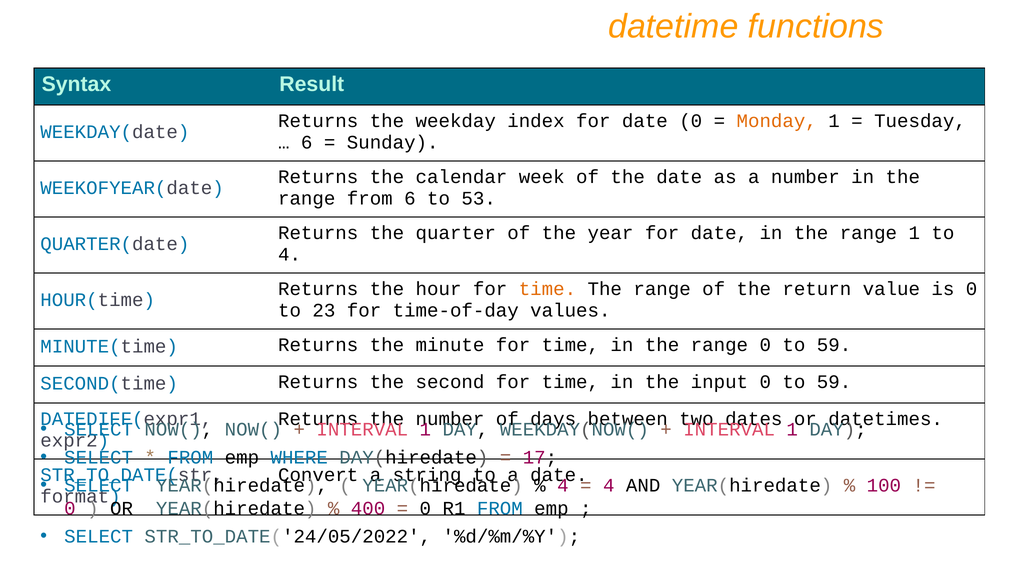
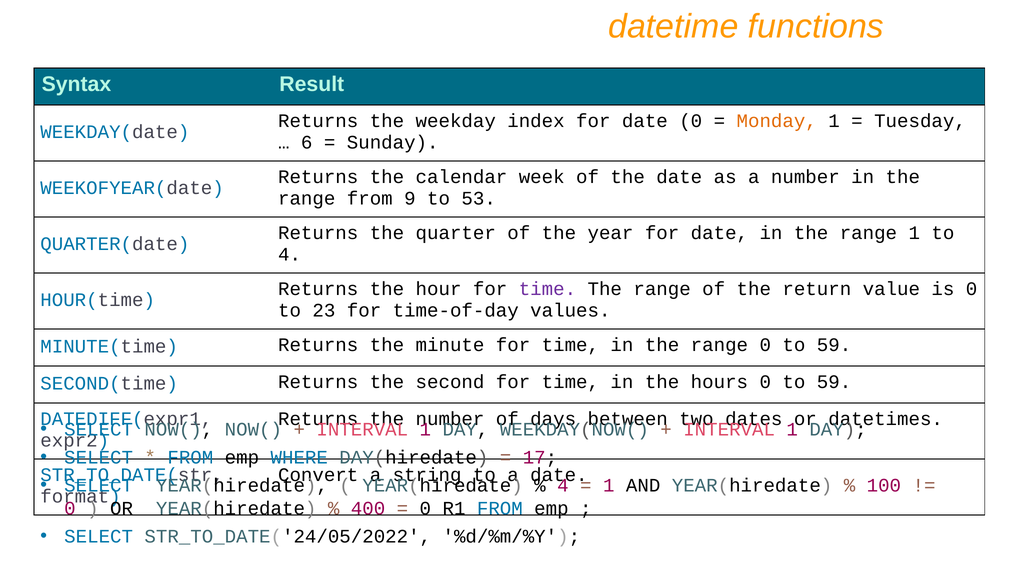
from 6: 6 -> 9
time at (547, 289) colour: orange -> purple
input: input -> hours
4 at (609, 486): 4 -> 1
